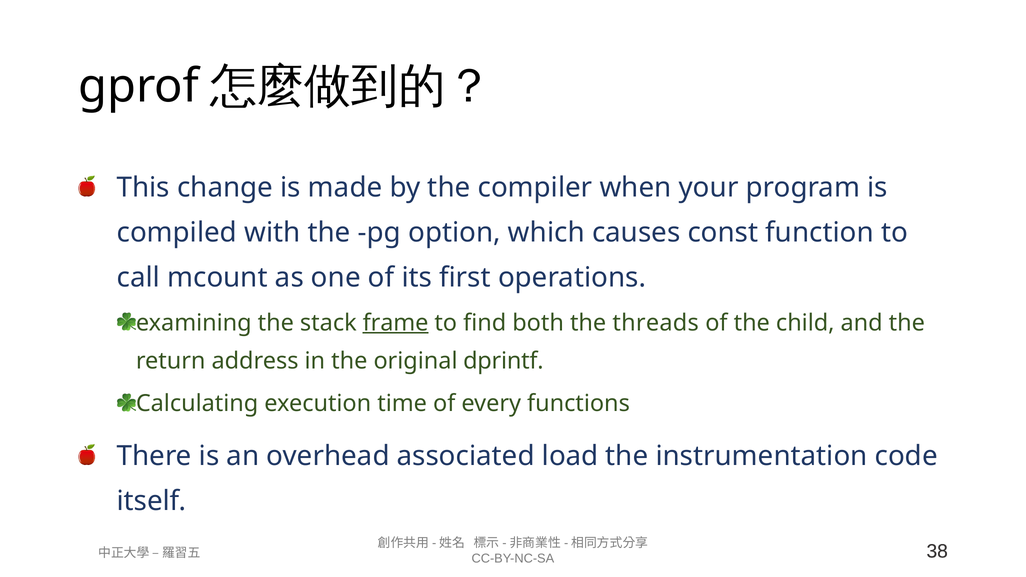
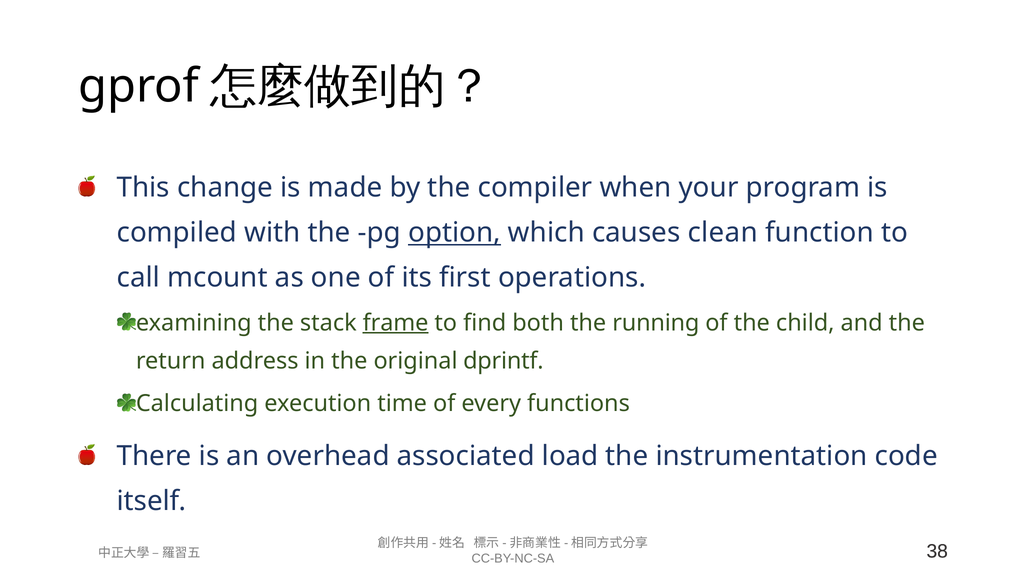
option underline: none -> present
const: const -> clean
threads: threads -> running
